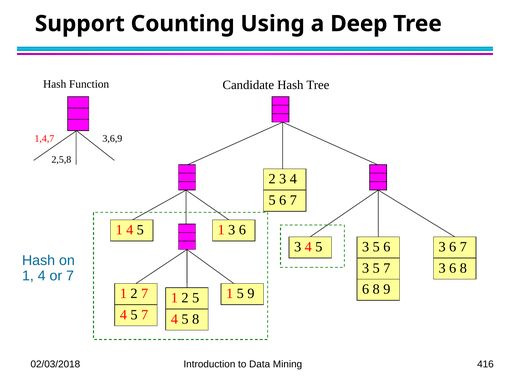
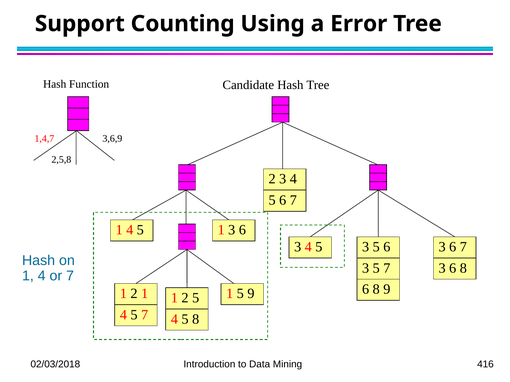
Deep: Deep -> Error
2 7: 7 -> 1
